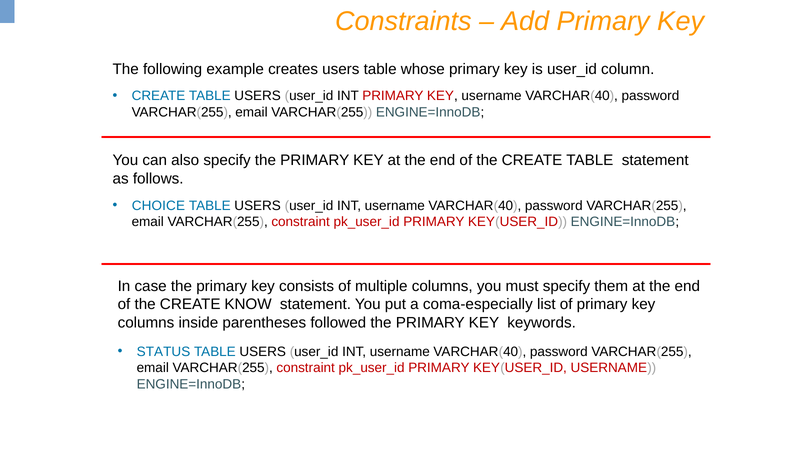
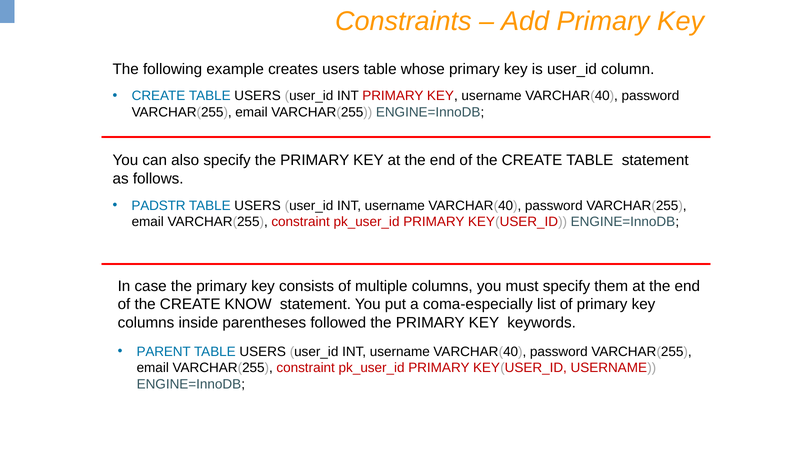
CHOICE: CHOICE -> PADSTR
STATUS: STATUS -> PARENT
